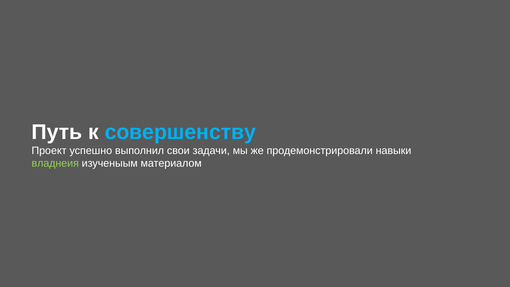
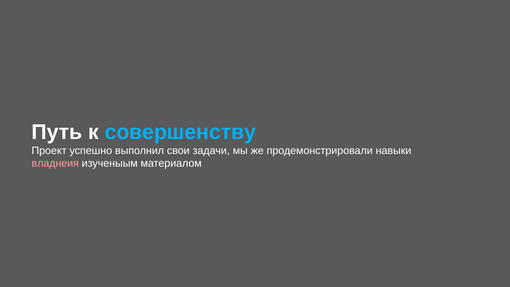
владнеия colour: light green -> pink
